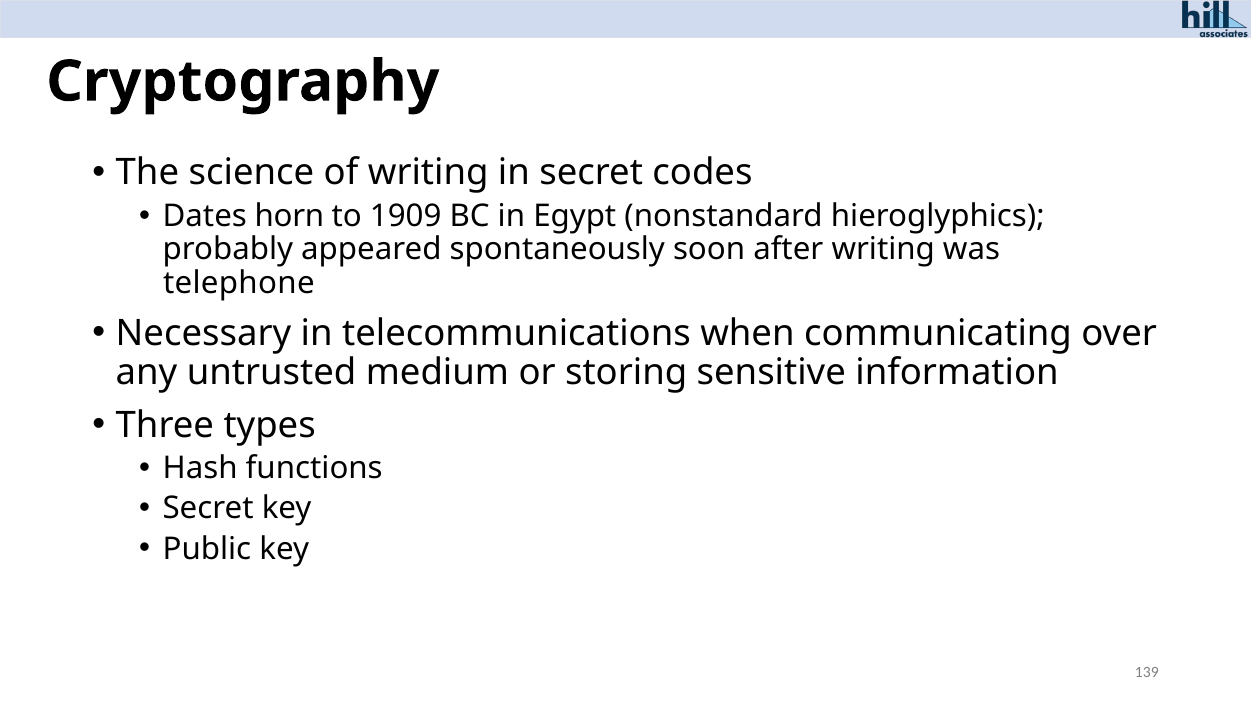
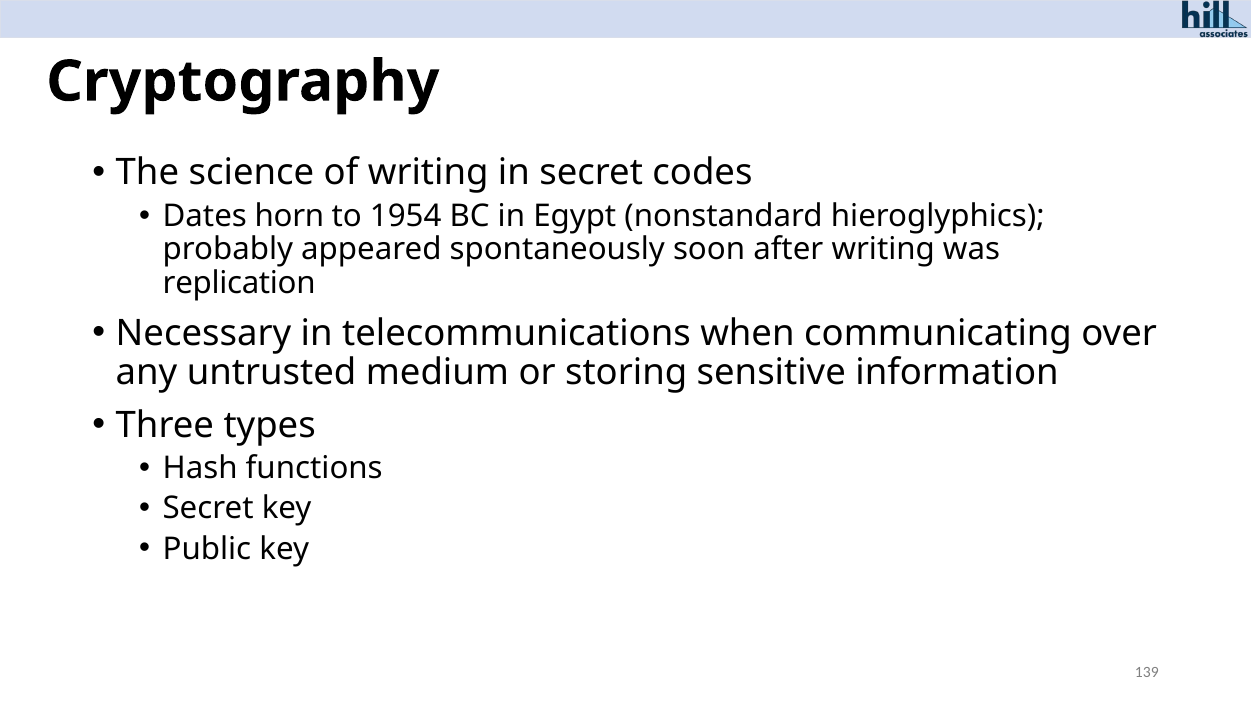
1909: 1909 -> 1954
telephone: telephone -> replication
